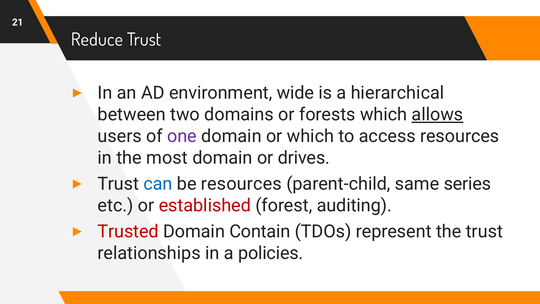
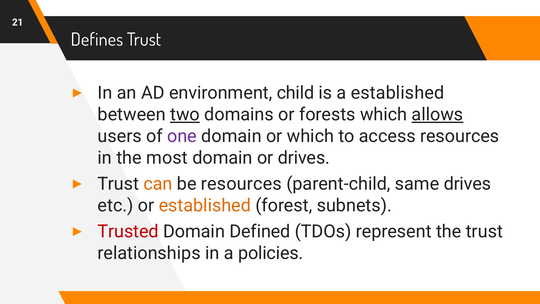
Reduce: Reduce -> Defines
wide: wide -> child
a hierarchical: hierarchical -> established
two underline: none -> present
can colour: blue -> orange
same series: series -> drives
established at (205, 205) colour: red -> orange
auditing: auditing -> subnets
Contain: Contain -> Defined
